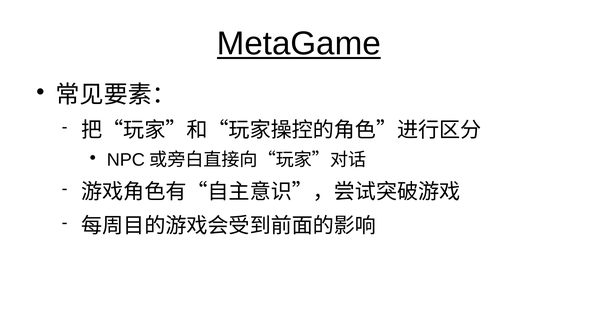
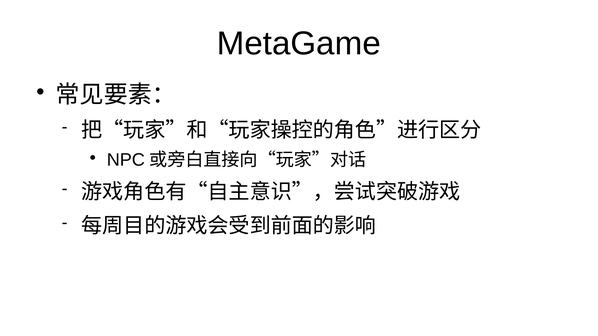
MetaGame underline: present -> none
